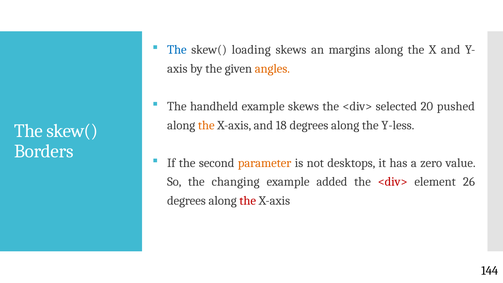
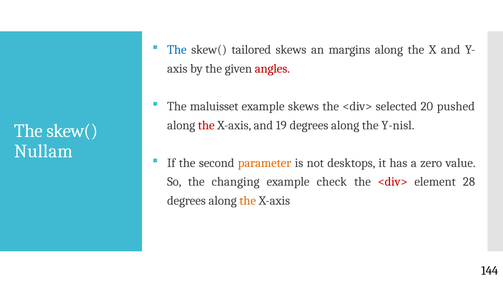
loading: loading -> tailored
angles colour: orange -> red
handheld: handheld -> maluisset
the at (206, 125) colour: orange -> red
18: 18 -> 19
Y-less: Y-less -> Y-nisl
Borders: Borders -> Nullam
added: added -> check
26: 26 -> 28
the at (248, 201) colour: red -> orange
